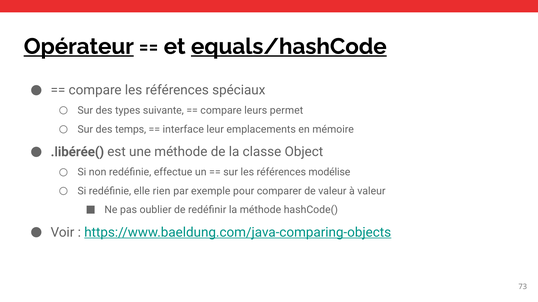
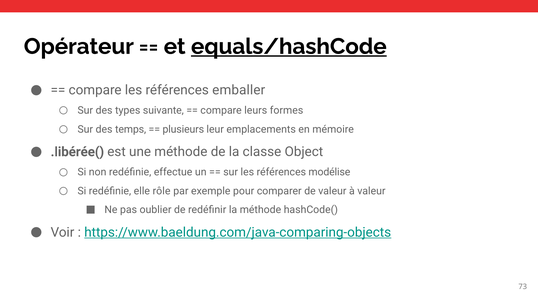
Opérateur underline: present -> none
spéciaux: spéciaux -> emballer
permet: permet -> formes
interface: interface -> plusieurs
rien: rien -> rôle
